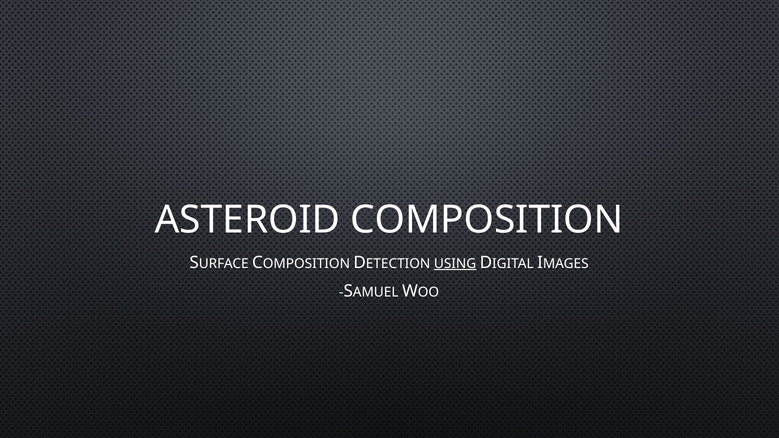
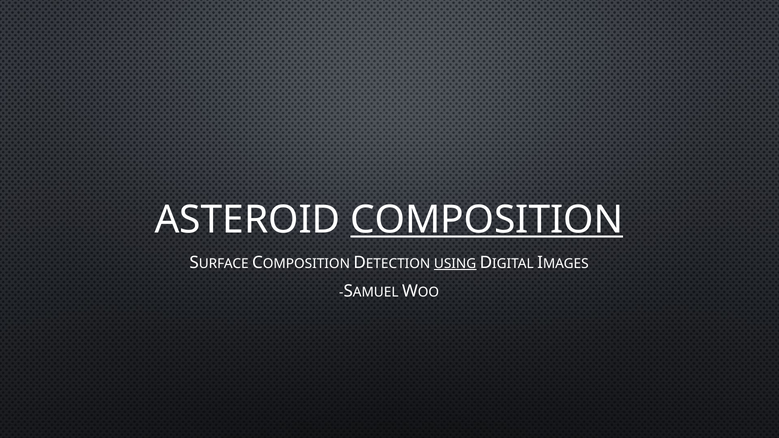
COMPOSITION underline: none -> present
